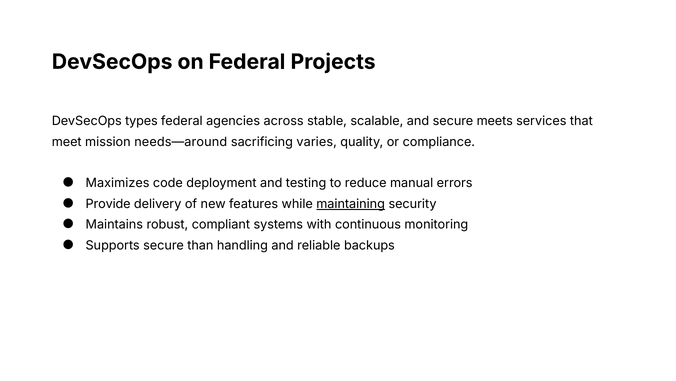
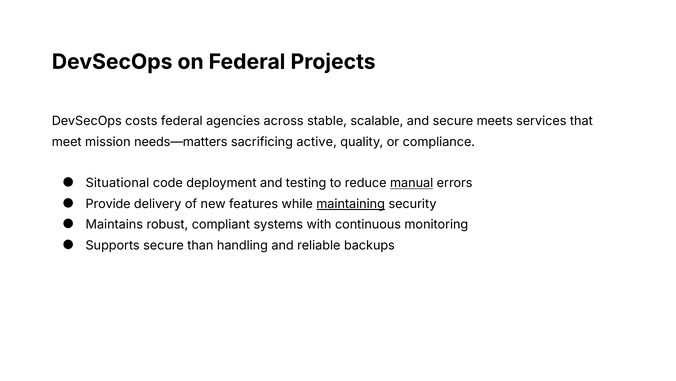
types: types -> costs
needs—around: needs—around -> needs—matters
varies: varies -> active
Maximizes: Maximizes -> Situational
manual underline: none -> present
